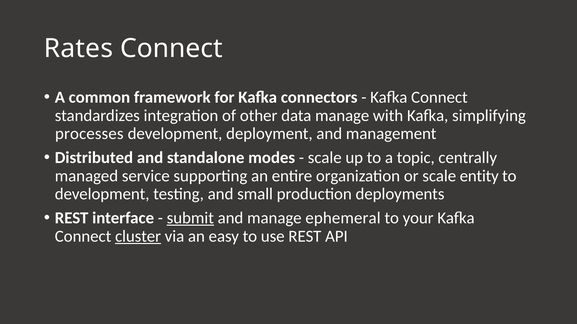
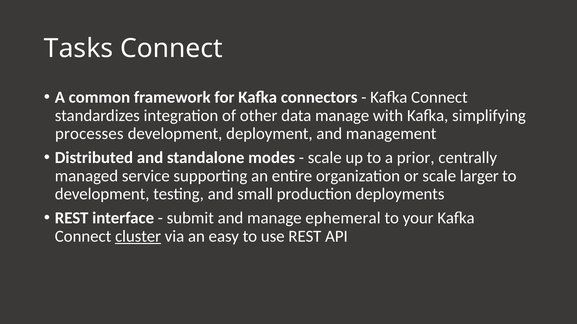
Rates: Rates -> Tasks
topic: topic -> prior
entity: entity -> larger
submit underline: present -> none
